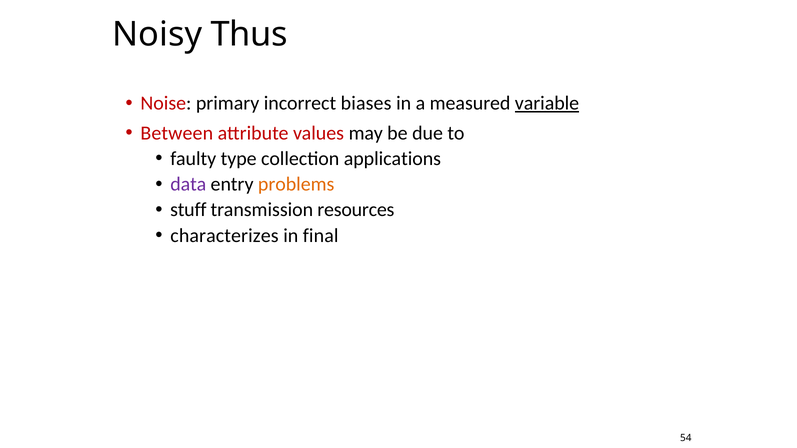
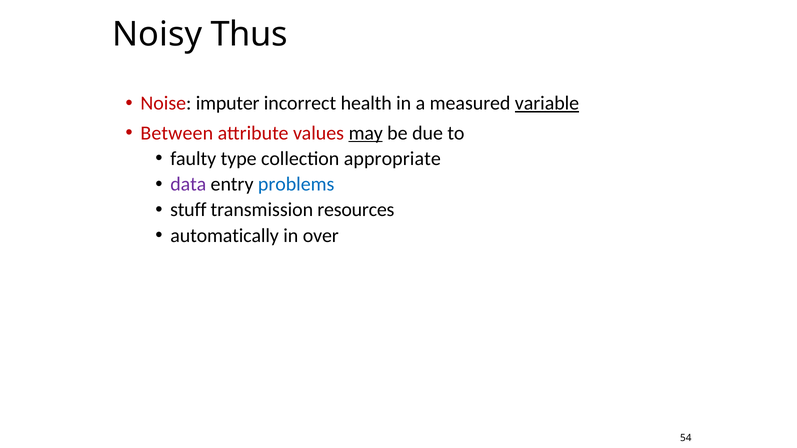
primary: primary -> imputer
biases: biases -> health
may underline: none -> present
applications: applications -> appropriate
problems colour: orange -> blue
characterizes: characterizes -> automatically
final: final -> over
